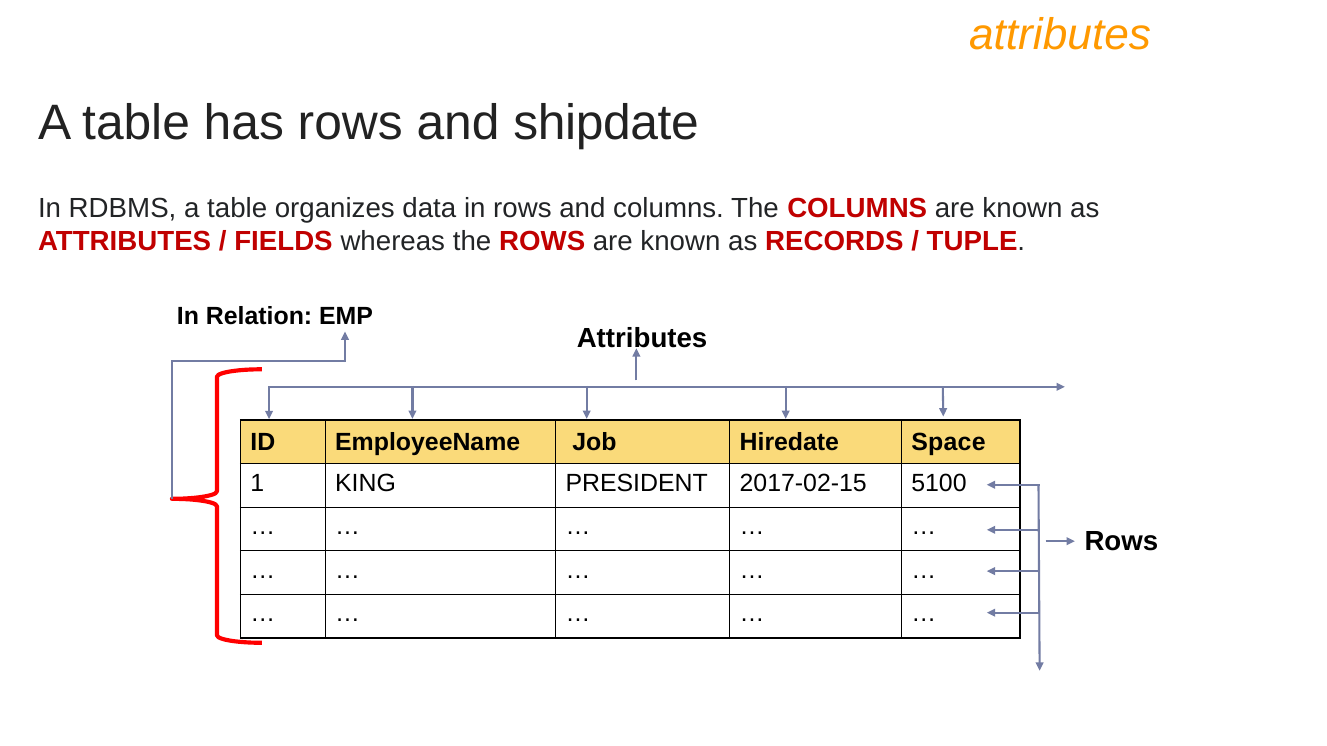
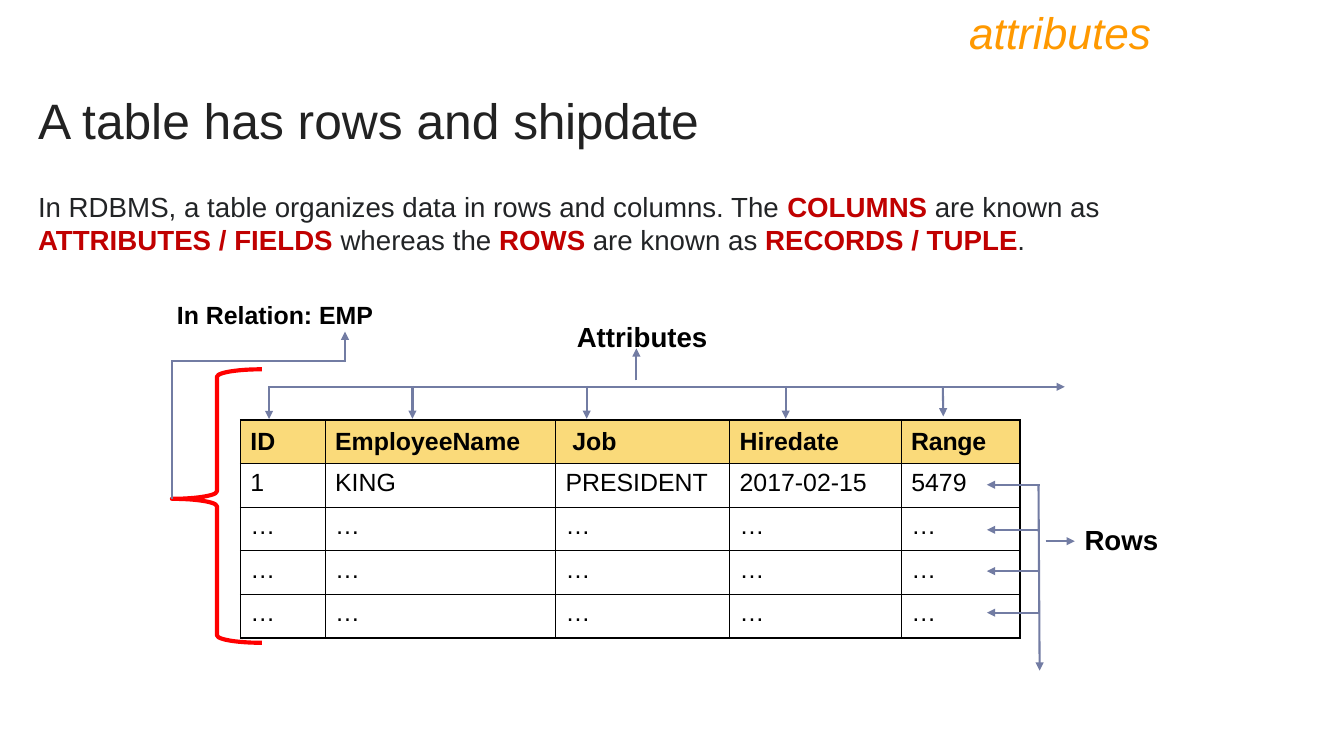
Space: Space -> Range
5100: 5100 -> 5479
